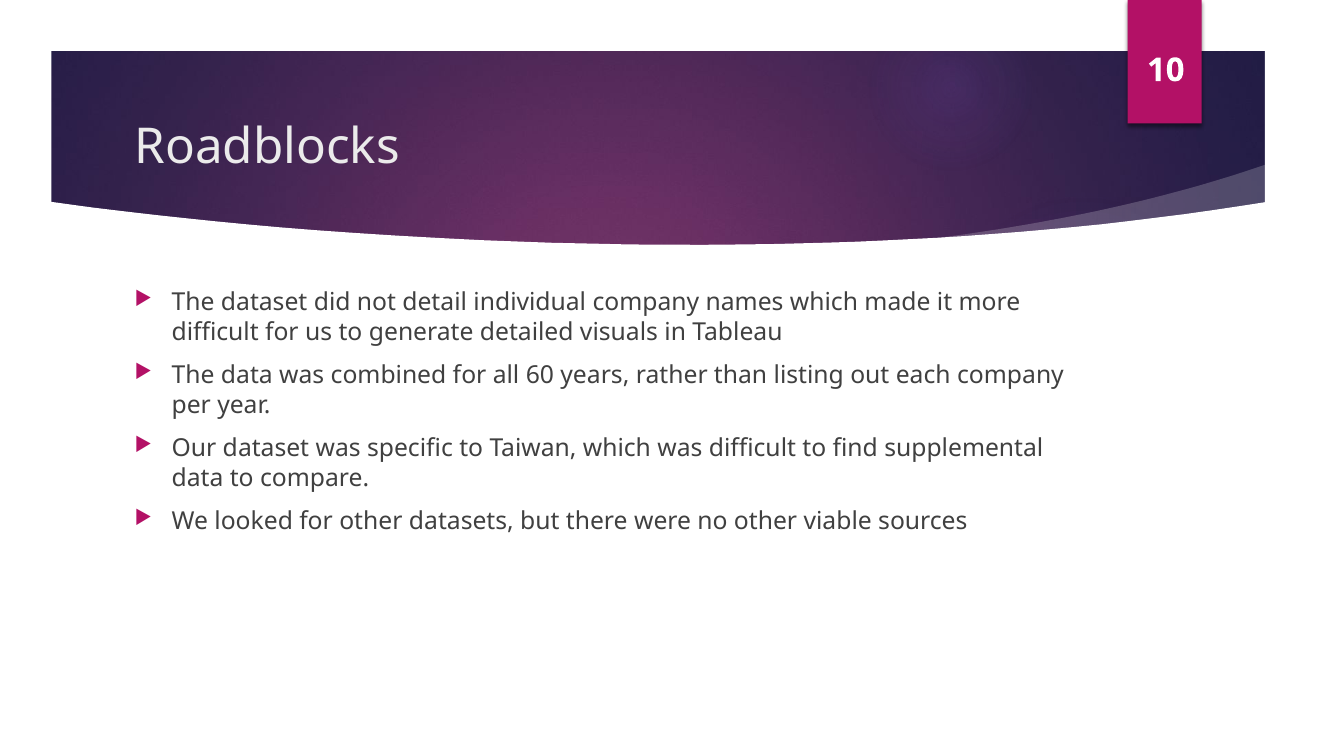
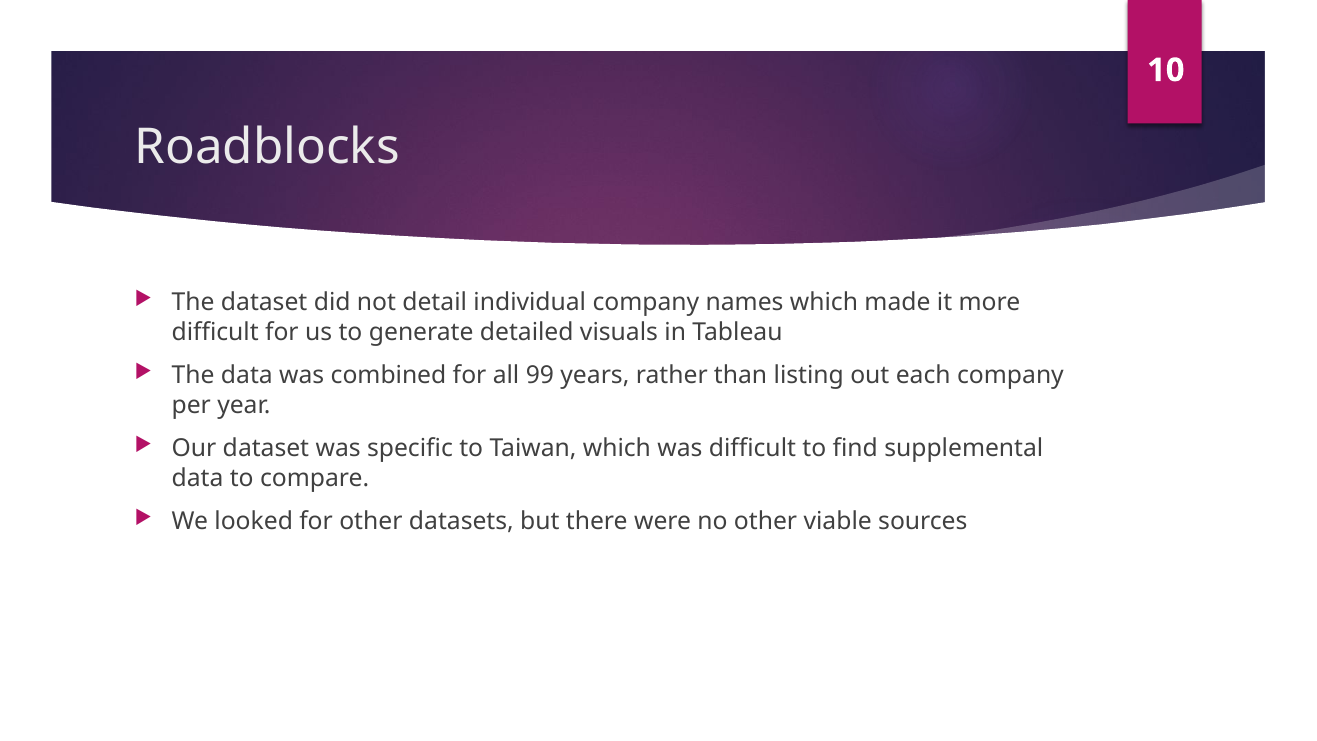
60: 60 -> 99
